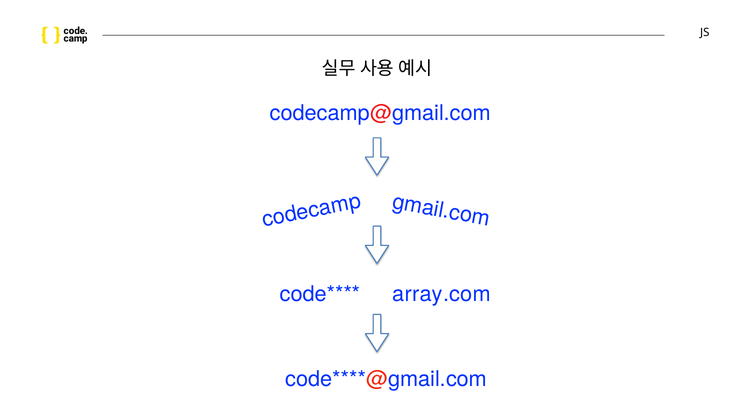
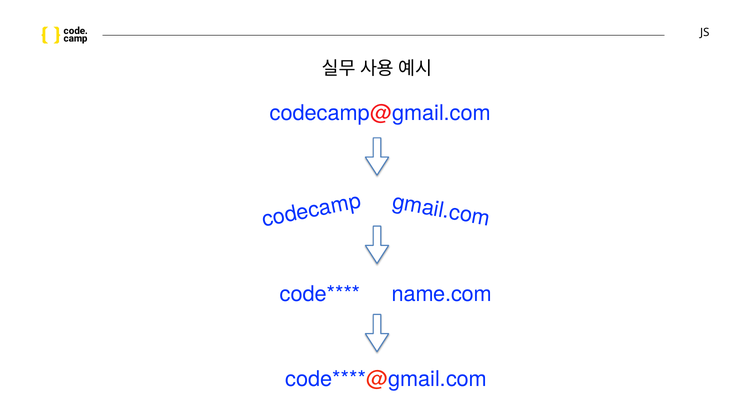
array.com: array.com -> name.com
